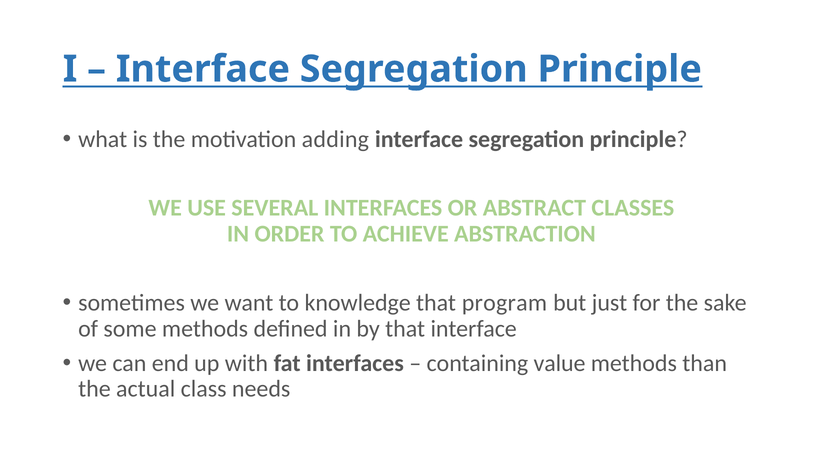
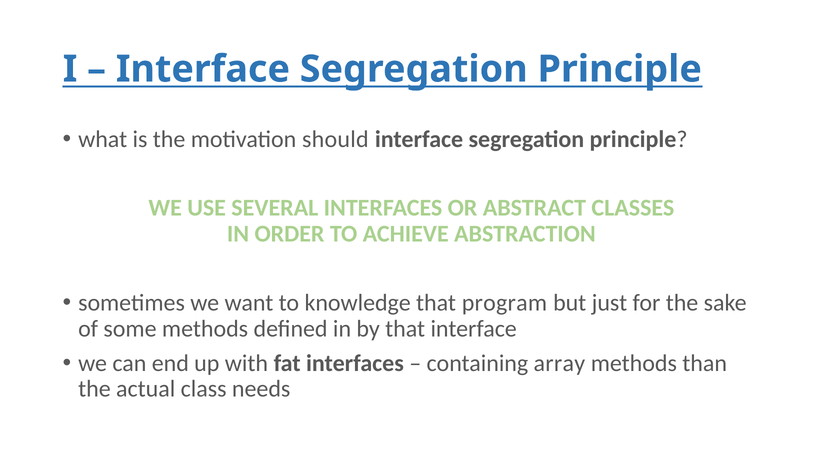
adding: adding -> should
value: value -> array
